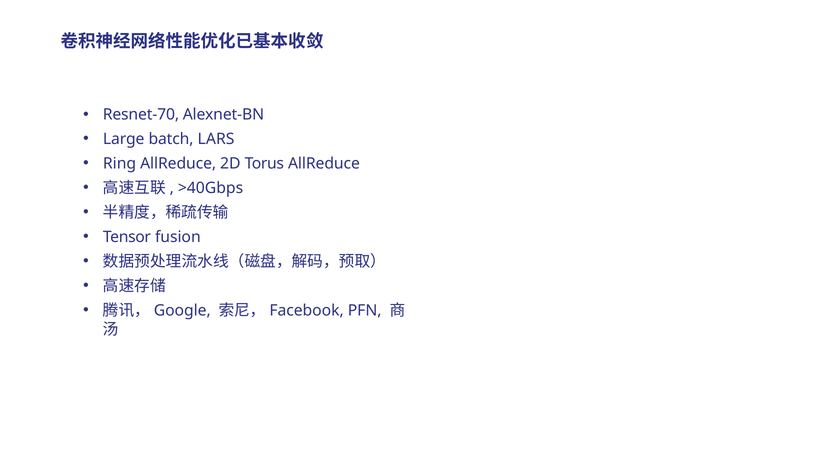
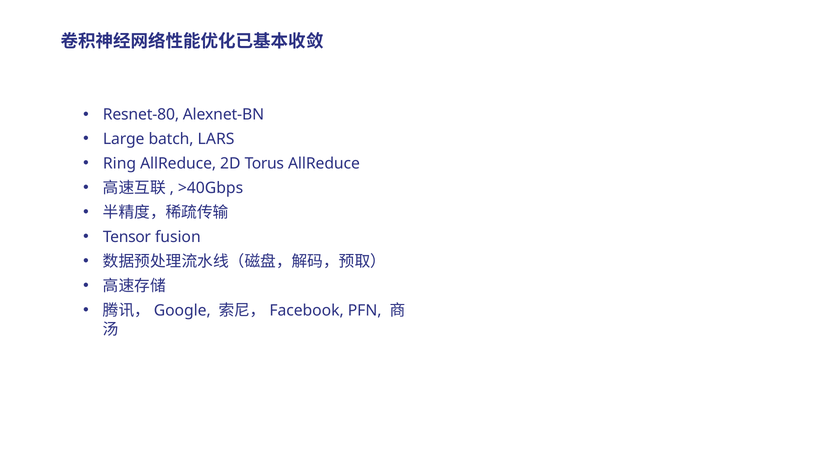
Resnet-70: Resnet-70 -> Resnet-80
